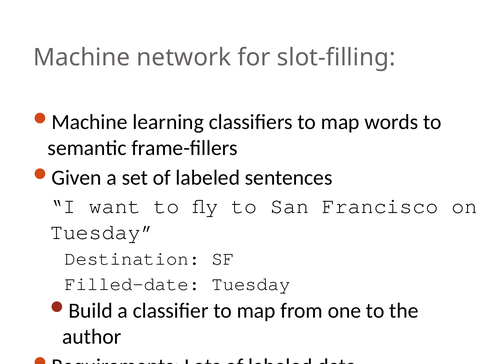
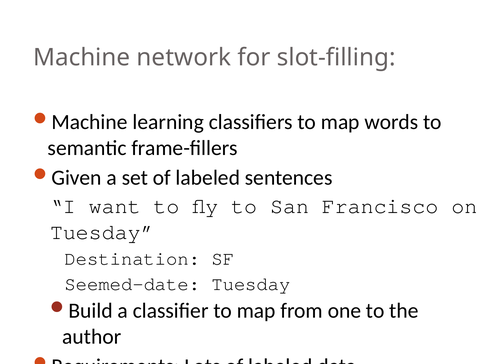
Filled-date: Filled-date -> Seemed-date
